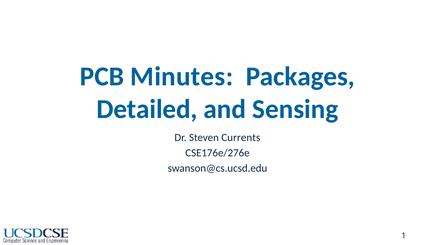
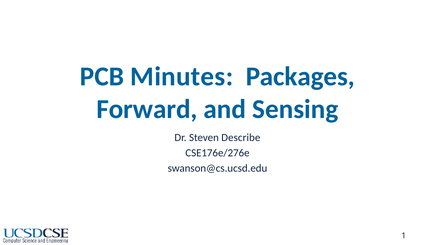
Detailed: Detailed -> Forward
Currents: Currents -> Describe
